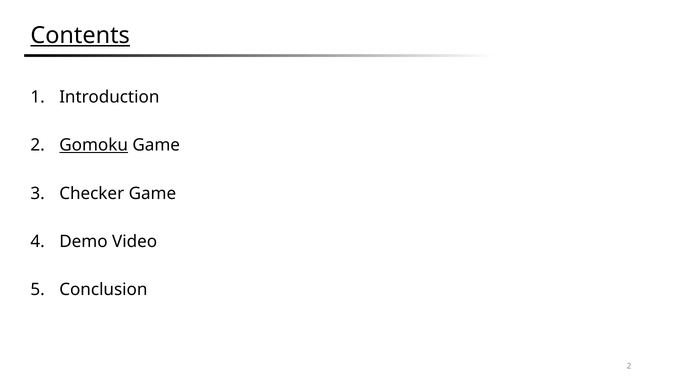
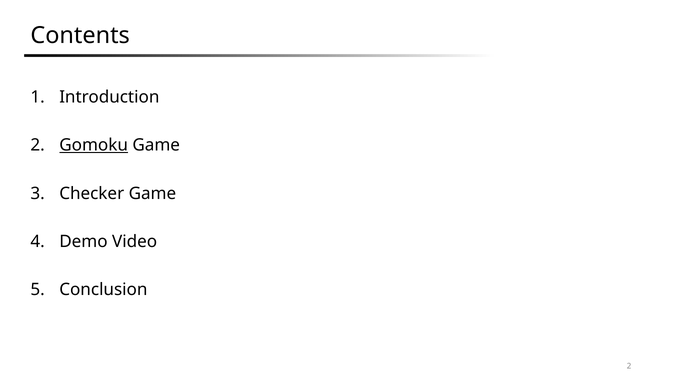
Contents underline: present -> none
